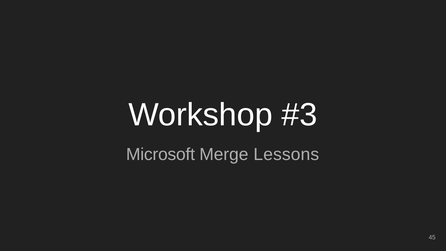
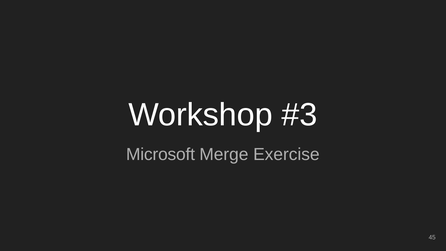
Lessons: Lessons -> Exercise
